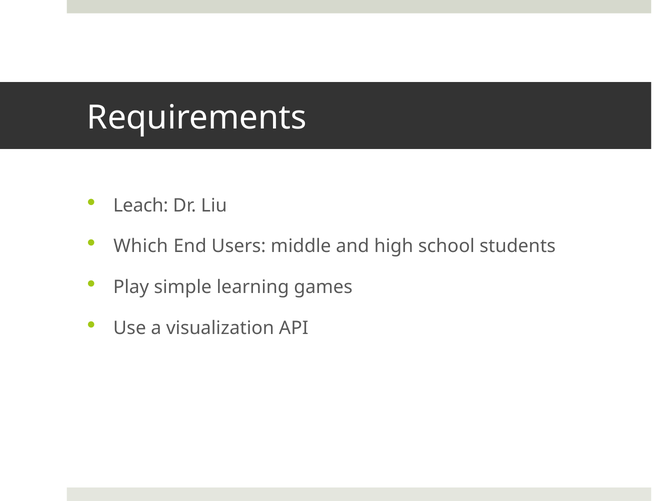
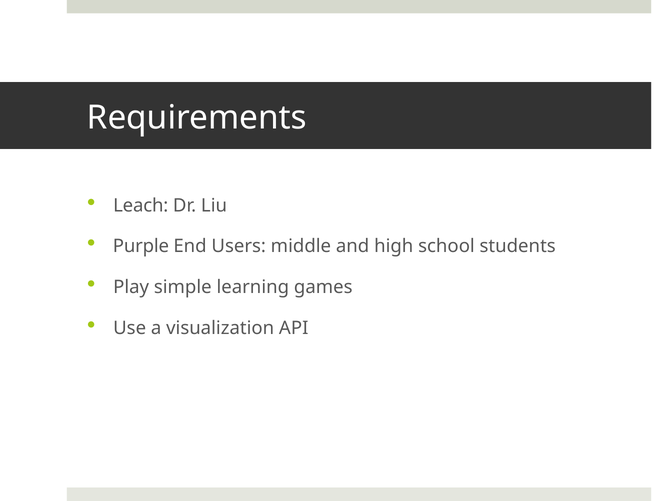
Which: Which -> Purple
